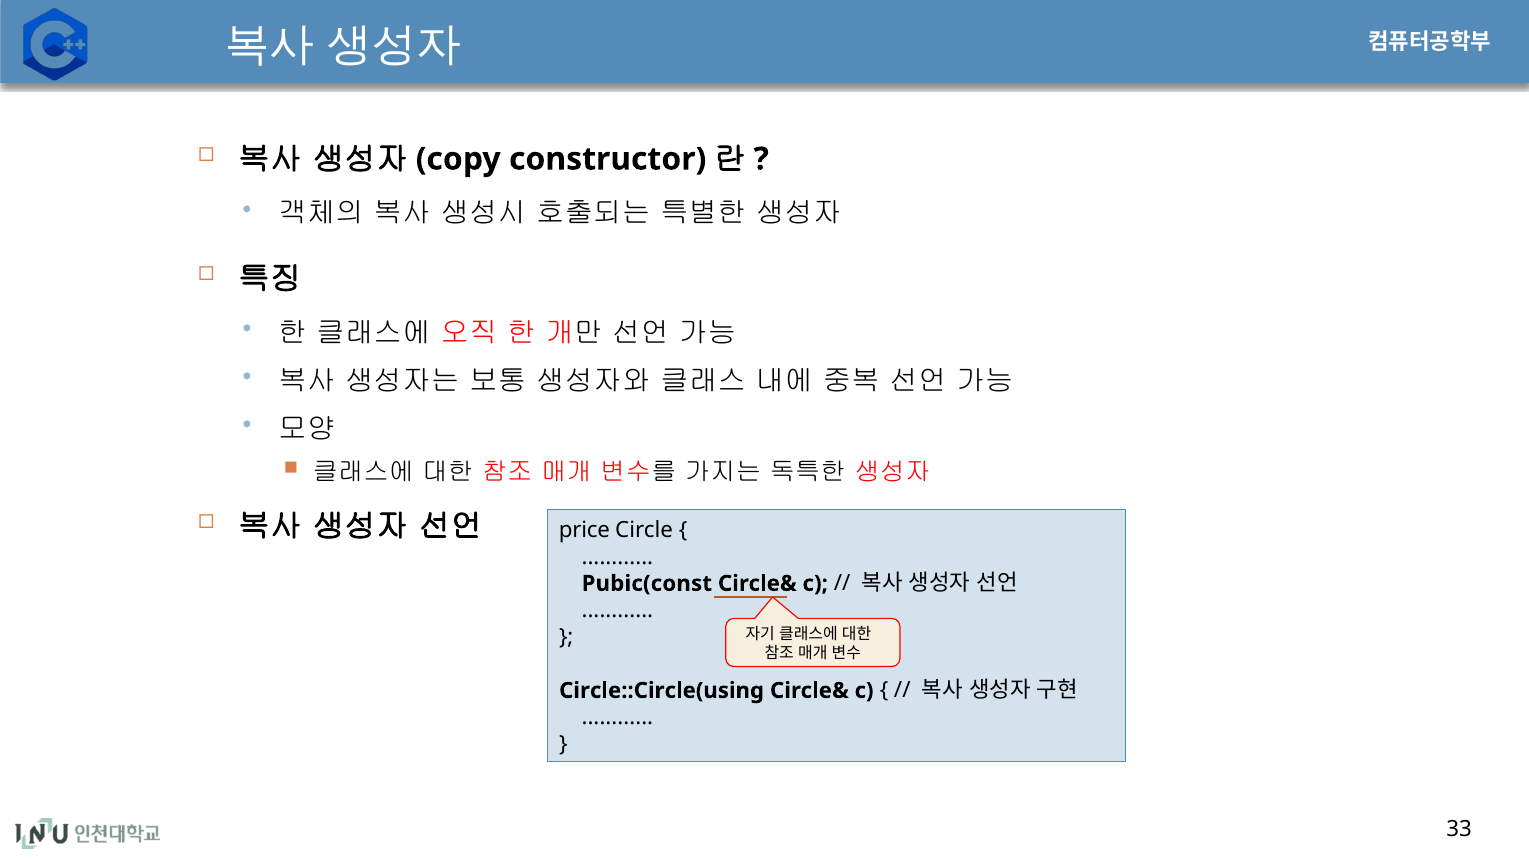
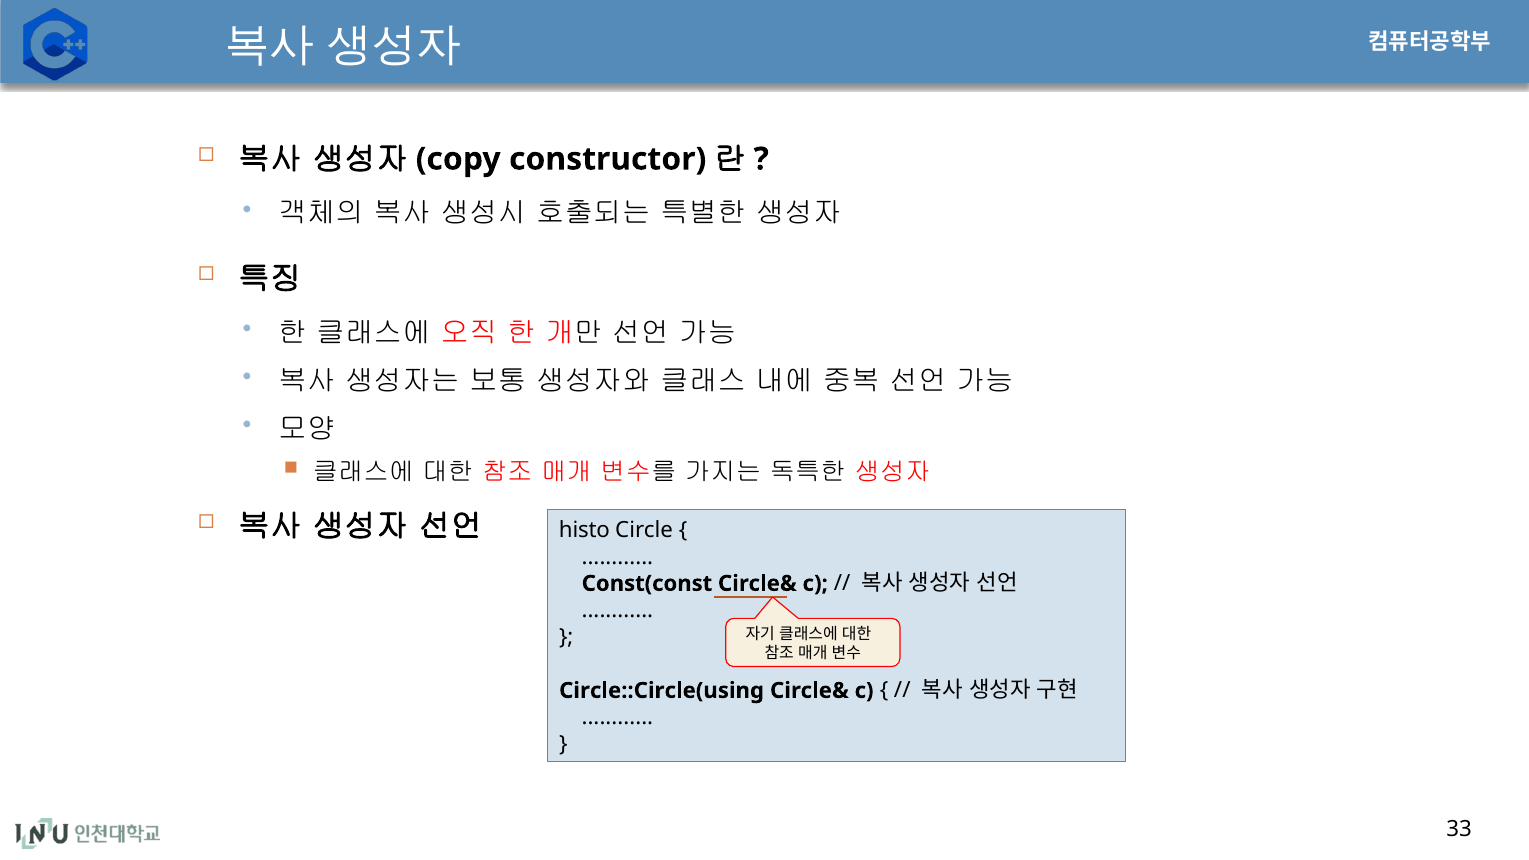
price: price -> histo
Pubic(const: Pubic(const -> Const(const
